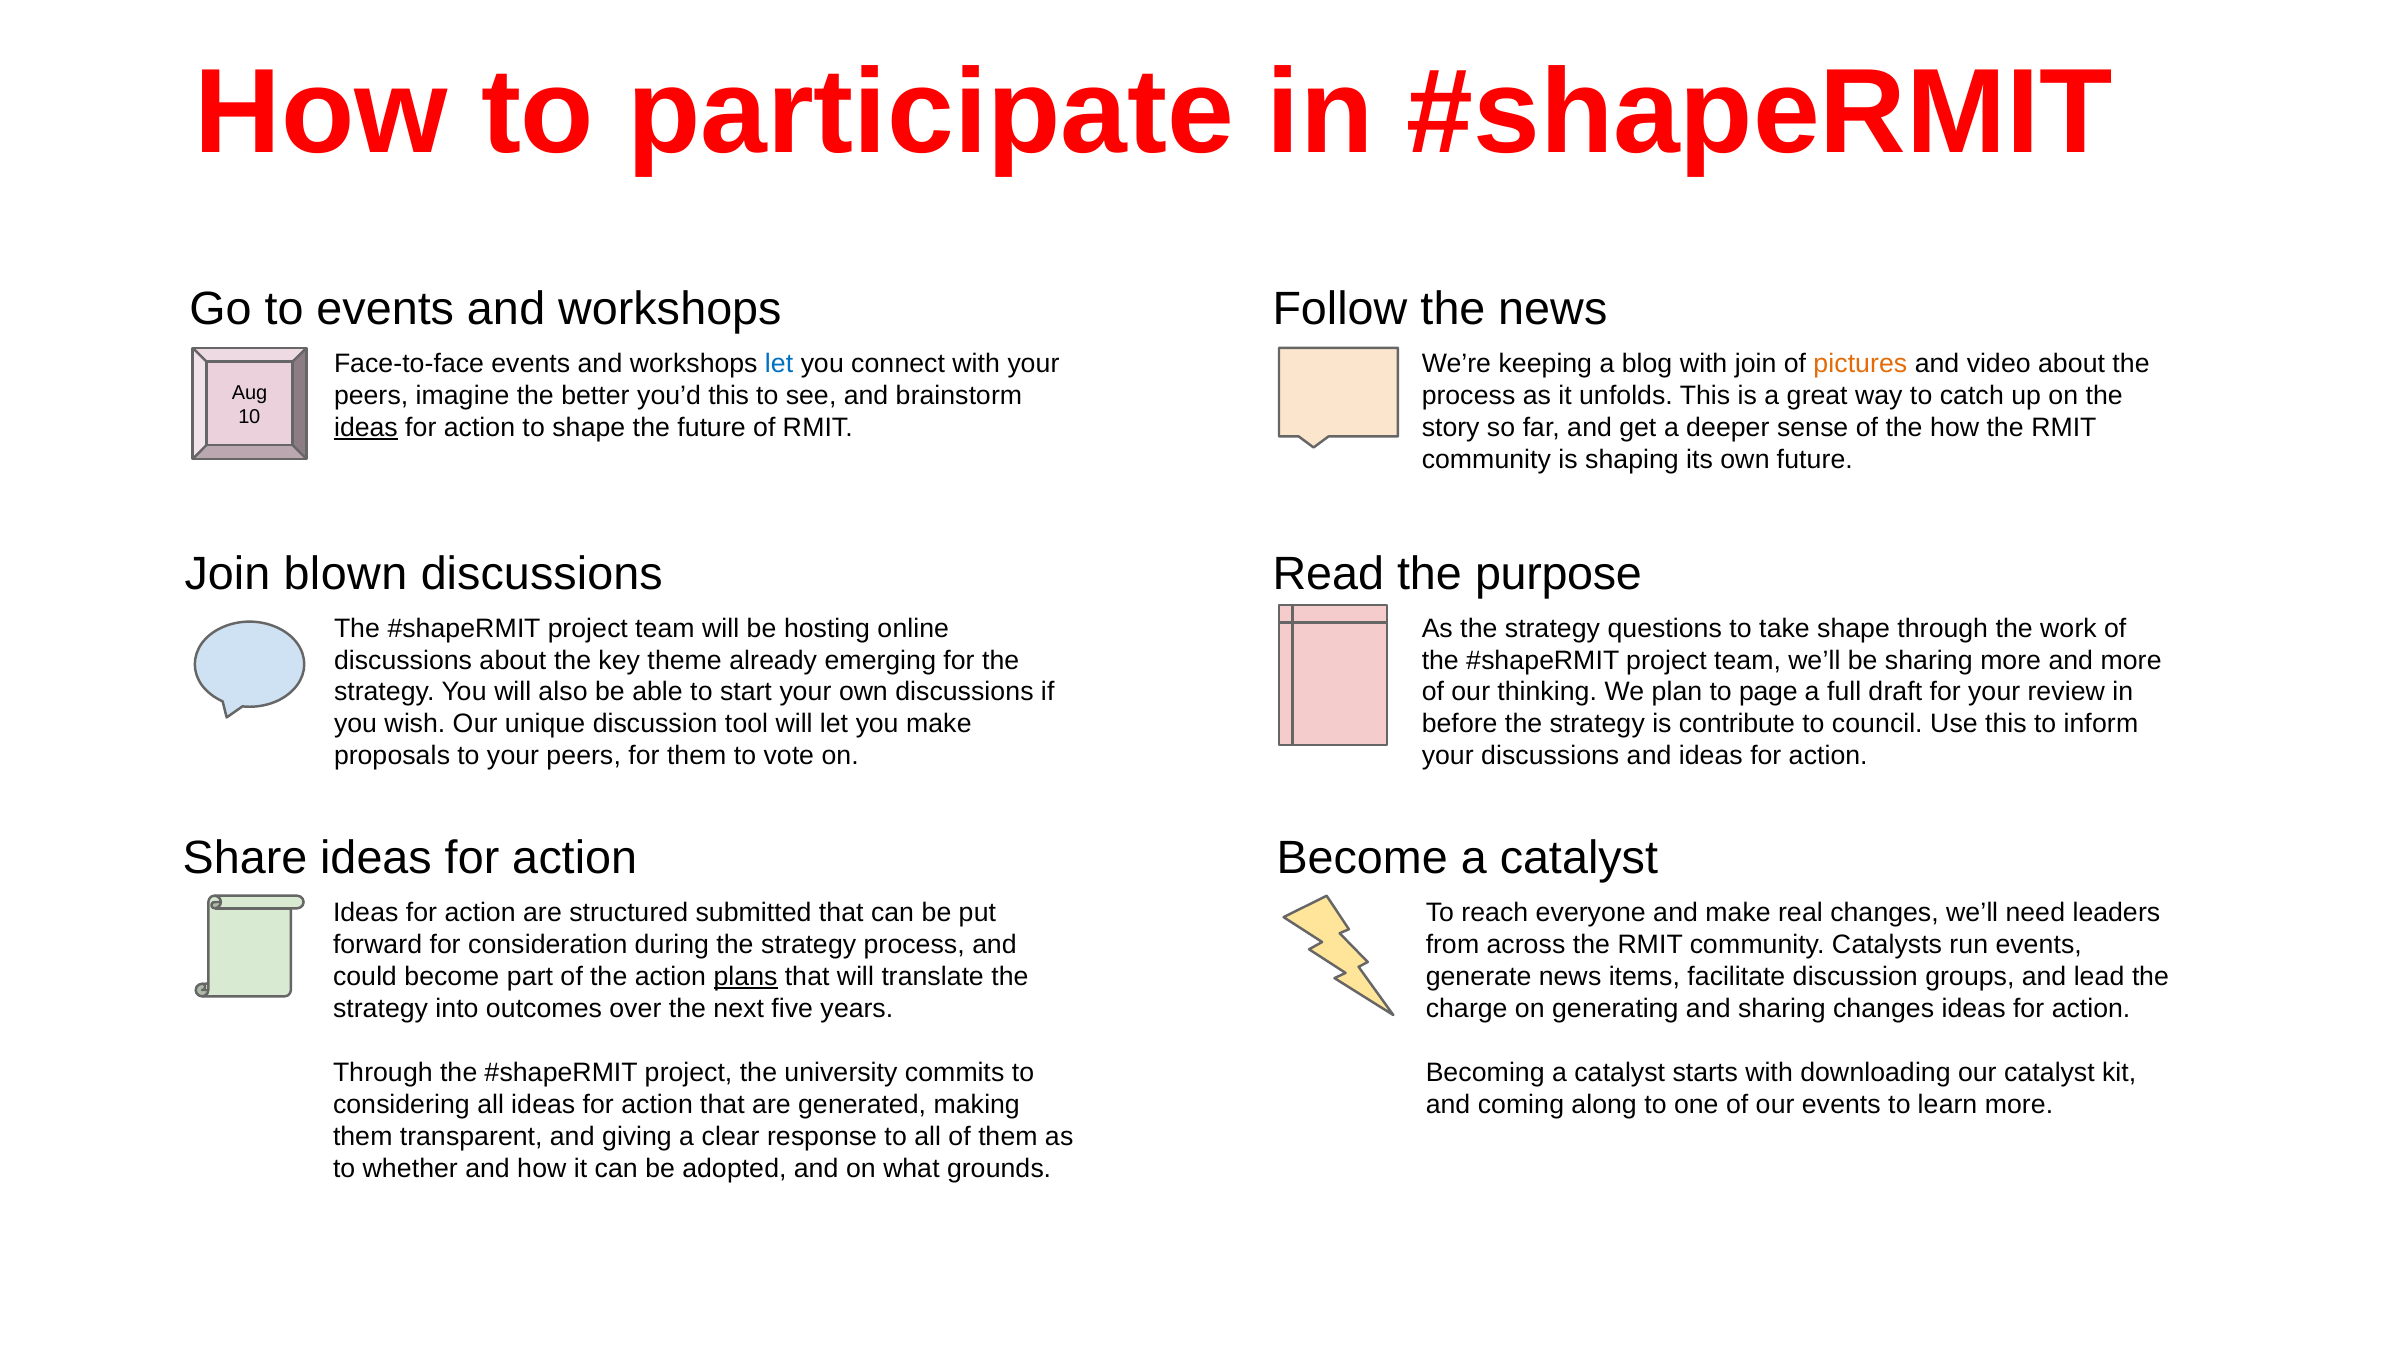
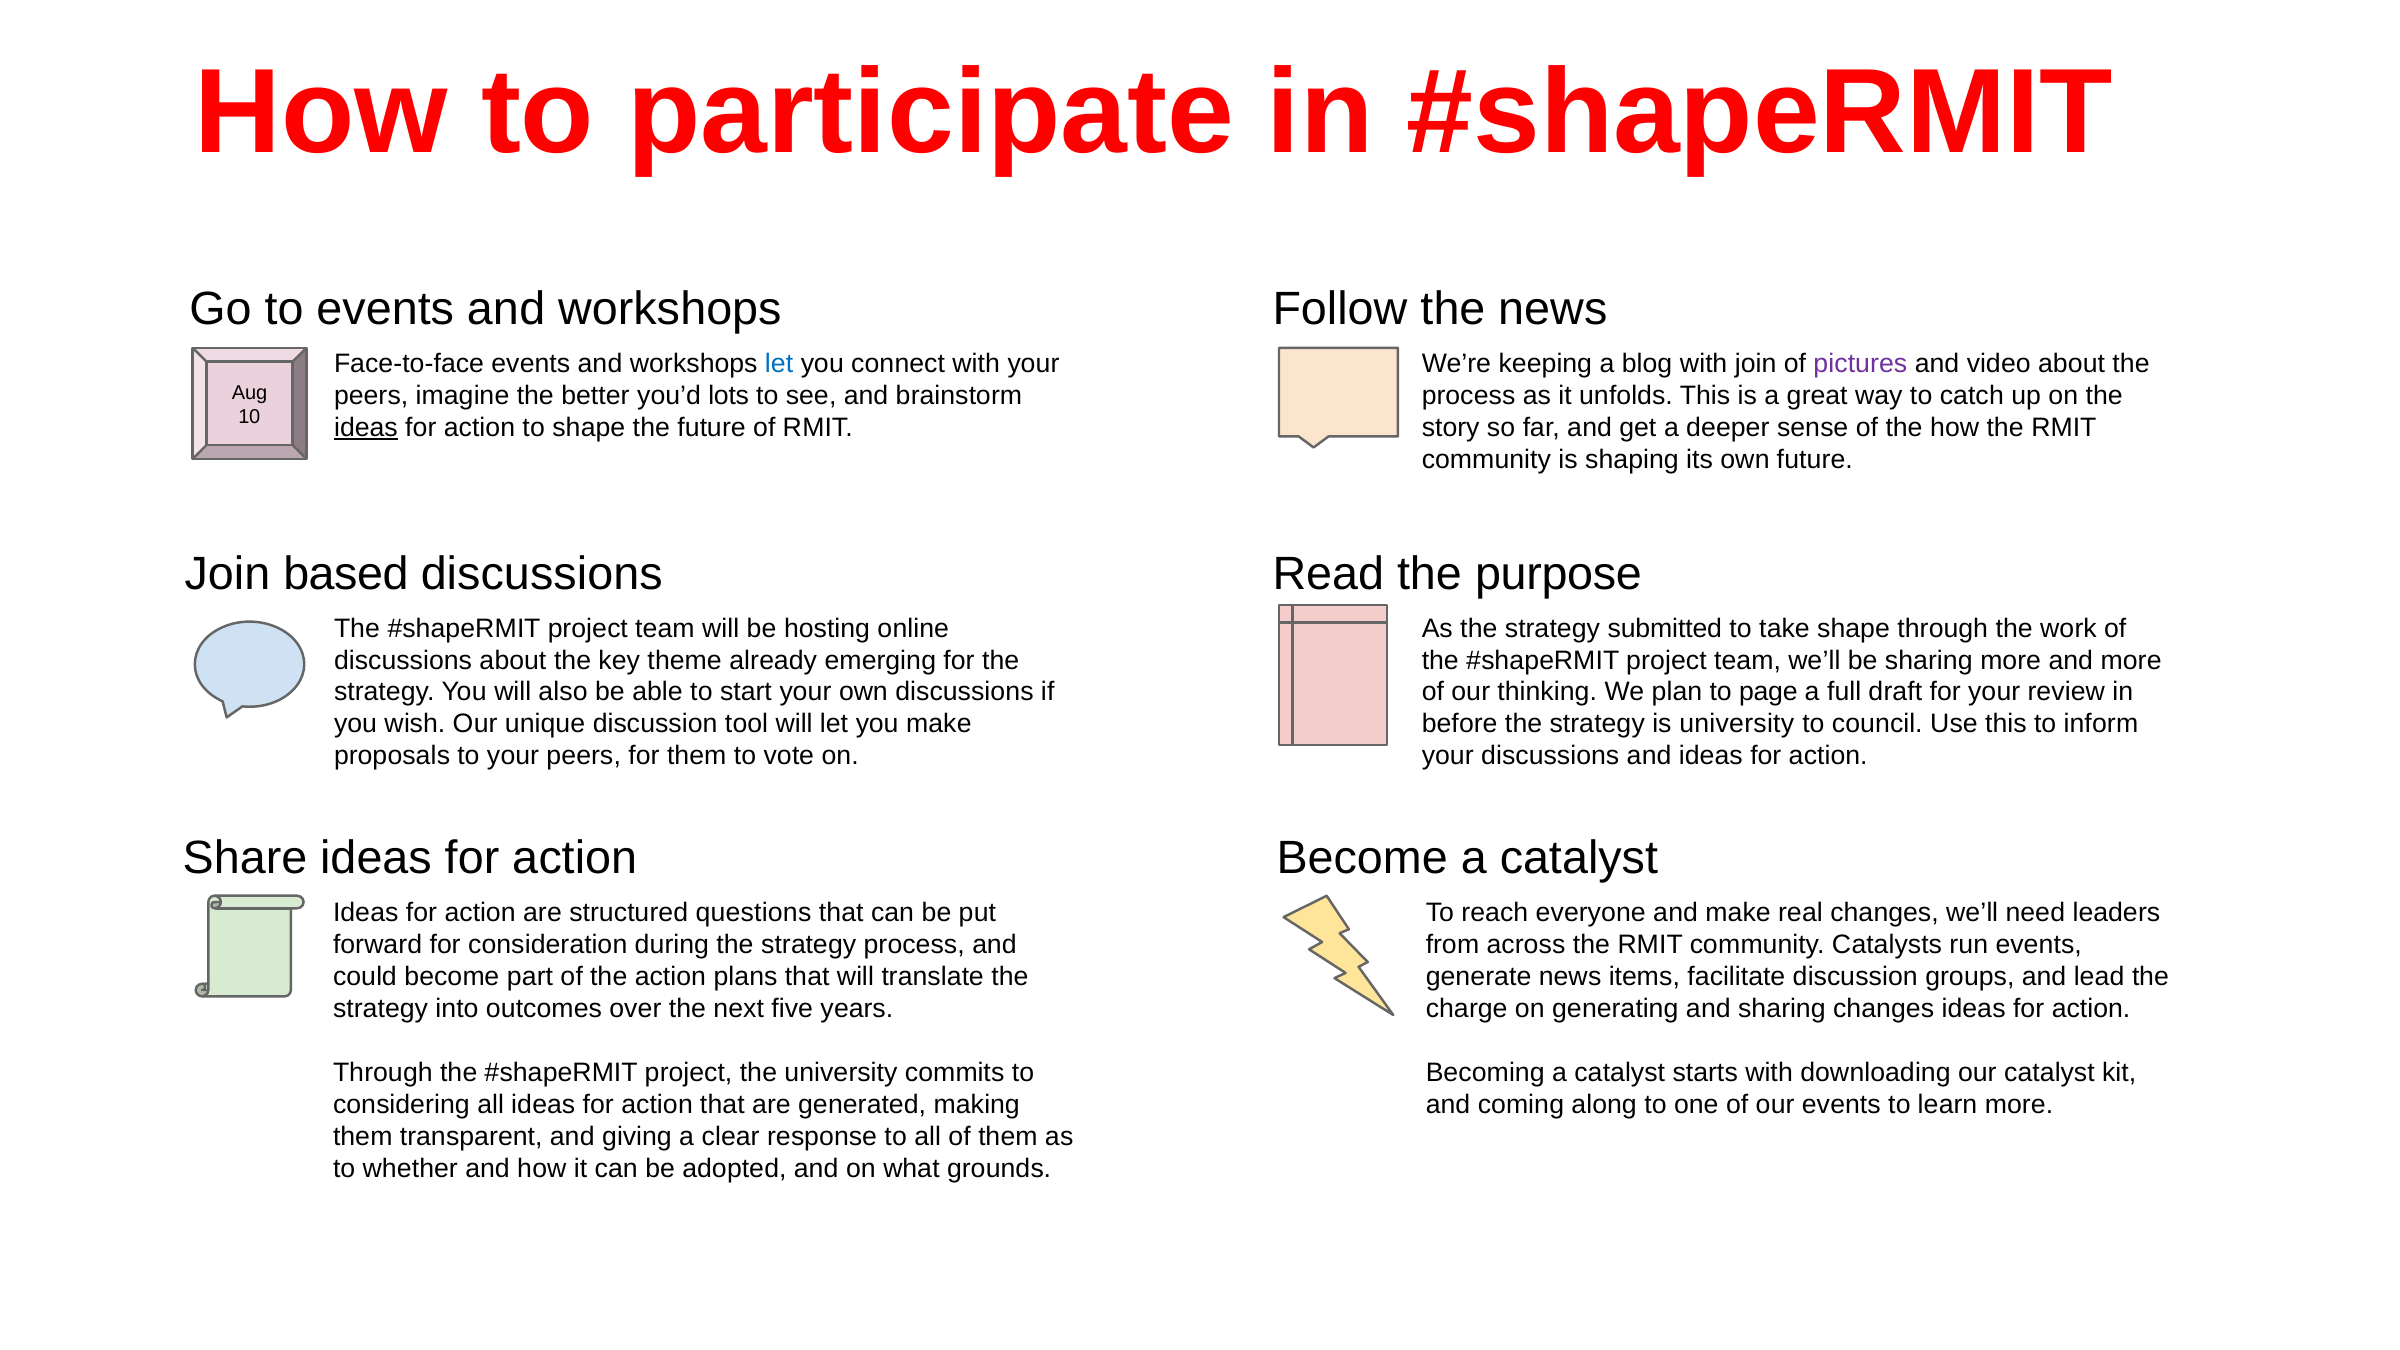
pictures colour: orange -> purple
you’d this: this -> lots
blown: blown -> based
questions: questions -> submitted
is contribute: contribute -> university
submitted: submitted -> questions
plans underline: present -> none
